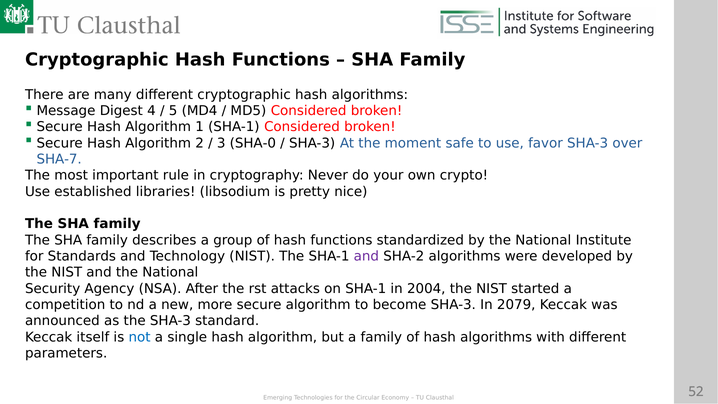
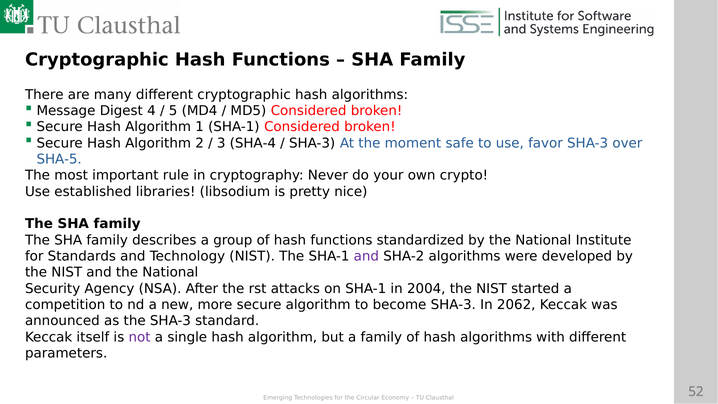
SHA-0: SHA-0 -> SHA-4
SHA-7: SHA-7 -> SHA-5
2079: 2079 -> 2062
not colour: blue -> purple
